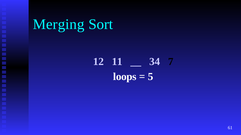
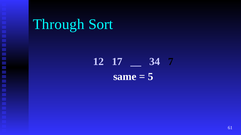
Merging: Merging -> Through
11: 11 -> 17
loops: loops -> same
